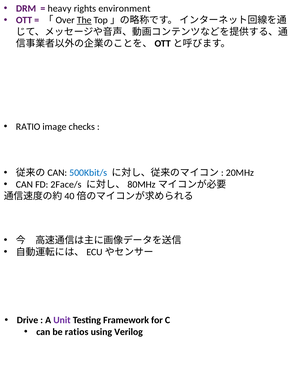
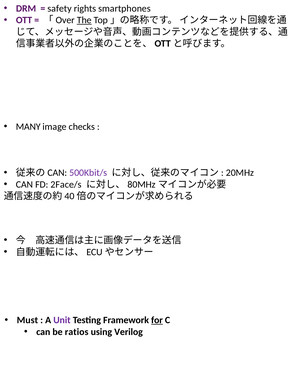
heavy: heavy -> safety
environment: environment -> smartphones
RATIO: RATIO -> MANY
500Kbit/s colour: blue -> purple
Drive: Drive -> Must
for underline: none -> present
